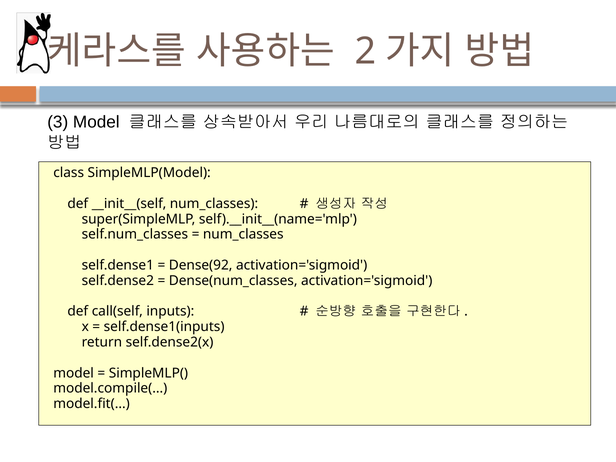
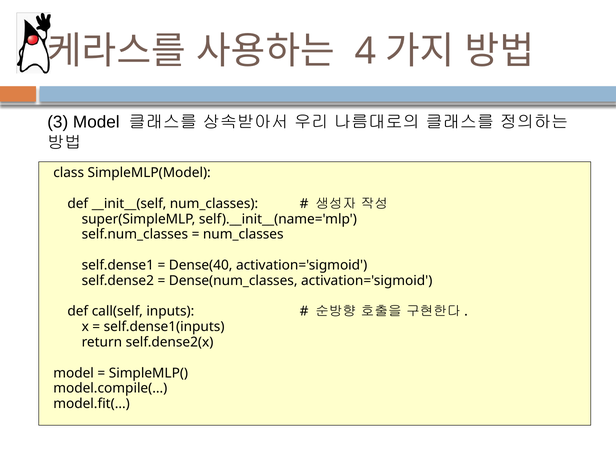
2: 2 -> 4
Dense(92: Dense(92 -> Dense(40
